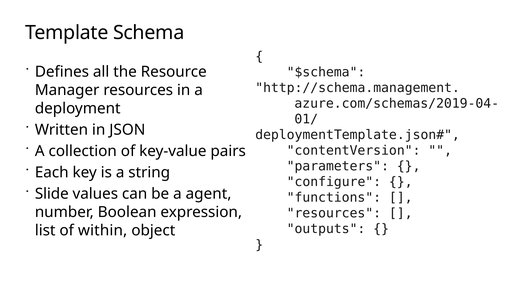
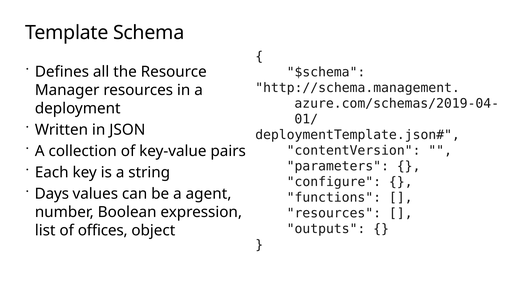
Slide: Slide -> Days
within: within -> offices
